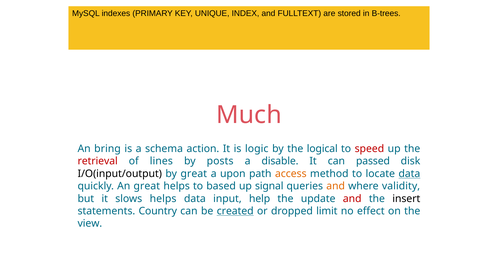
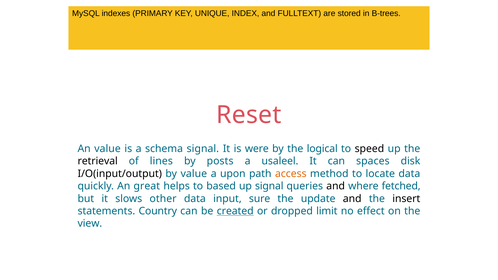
Much: Much -> Reset
An bring: bring -> value
schema action: action -> signal
logic: logic -> were
speed at (369, 149) colour: red -> black
retrieval colour: red -> black
disable: disable -> usaleel
passed: passed -> spaces
by great: great -> value
data at (409, 174) underline: present -> none
and at (336, 186) colour: orange -> black
validity: validity -> fetched
slows helps: helps -> other
input help: help -> sure
and at (352, 199) colour: red -> black
